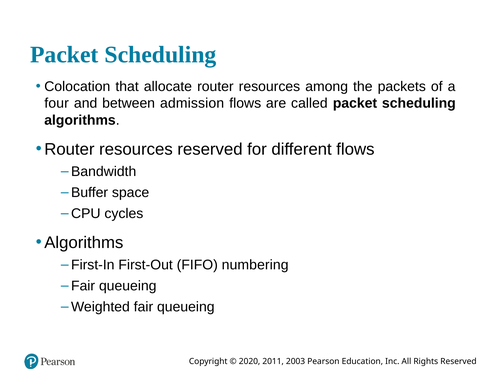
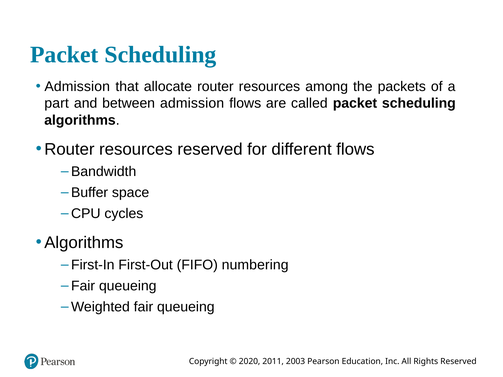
Colocation at (77, 87): Colocation -> Admission
four: four -> part
